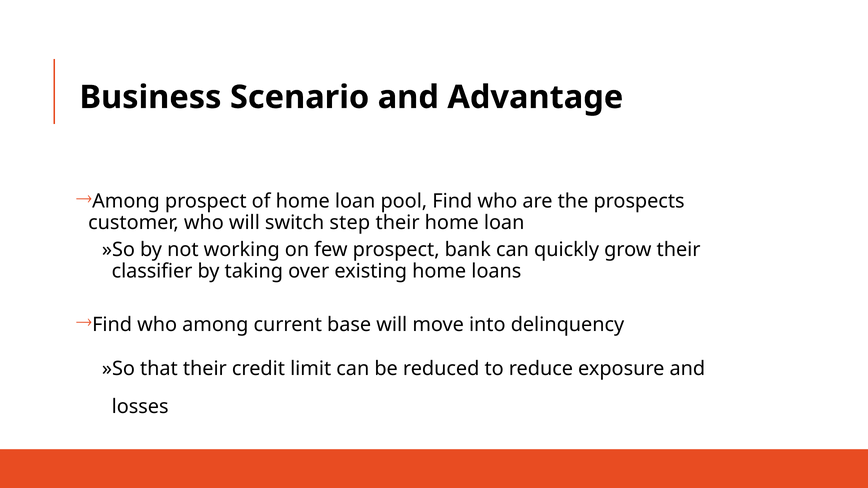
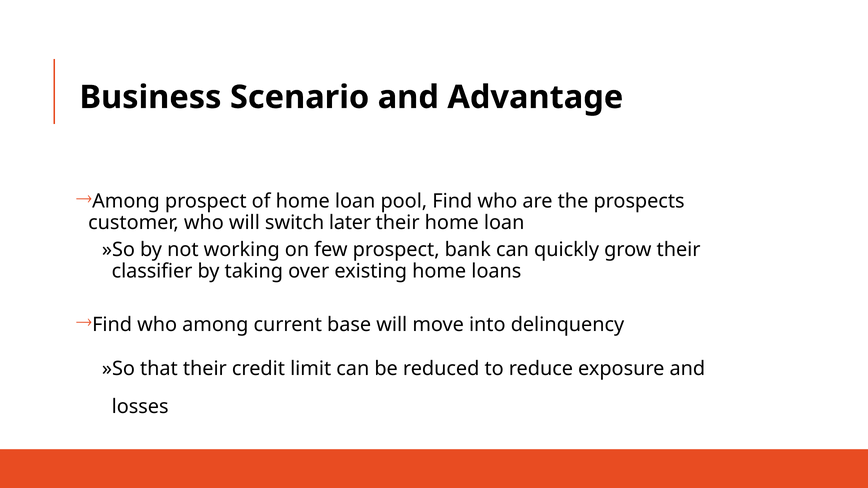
step: step -> later
